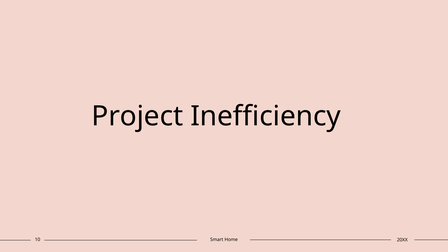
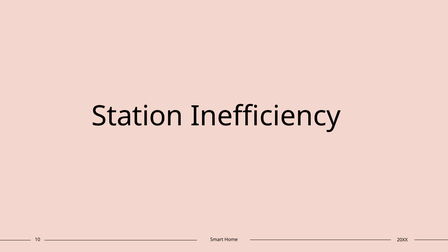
Project: Project -> Station
